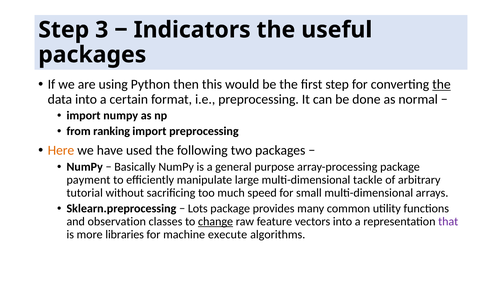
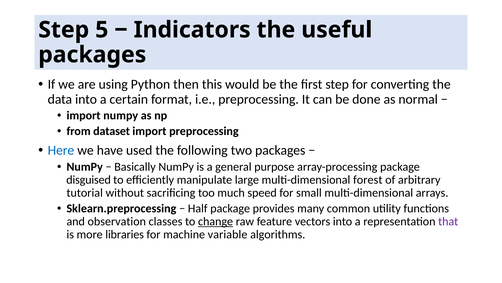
3: 3 -> 5
the at (442, 84) underline: present -> none
ranking: ranking -> dataset
Here colour: orange -> blue
payment: payment -> disguised
tackle: tackle -> forest
Lots: Lots -> Half
execute: execute -> variable
